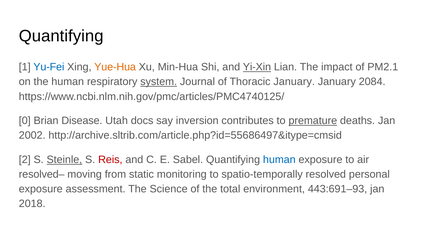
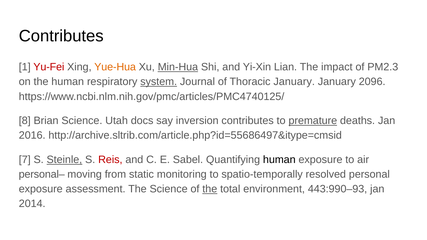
Quantifying at (61, 36): Quantifying -> Contributes
Yu-Fei colour: blue -> red
Min-Hua underline: none -> present
Yi-Xin underline: present -> none
PM2.1: PM2.1 -> PM2.3
2084: 2084 -> 2096
0: 0 -> 8
Brian Disease: Disease -> Science
2002: 2002 -> 2016
2: 2 -> 7
human at (279, 160) colour: blue -> black
resolved–: resolved– -> personal–
the at (210, 189) underline: none -> present
443:691–93: 443:691–93 -> 443:990–93
2018: 2018 -> 2014
